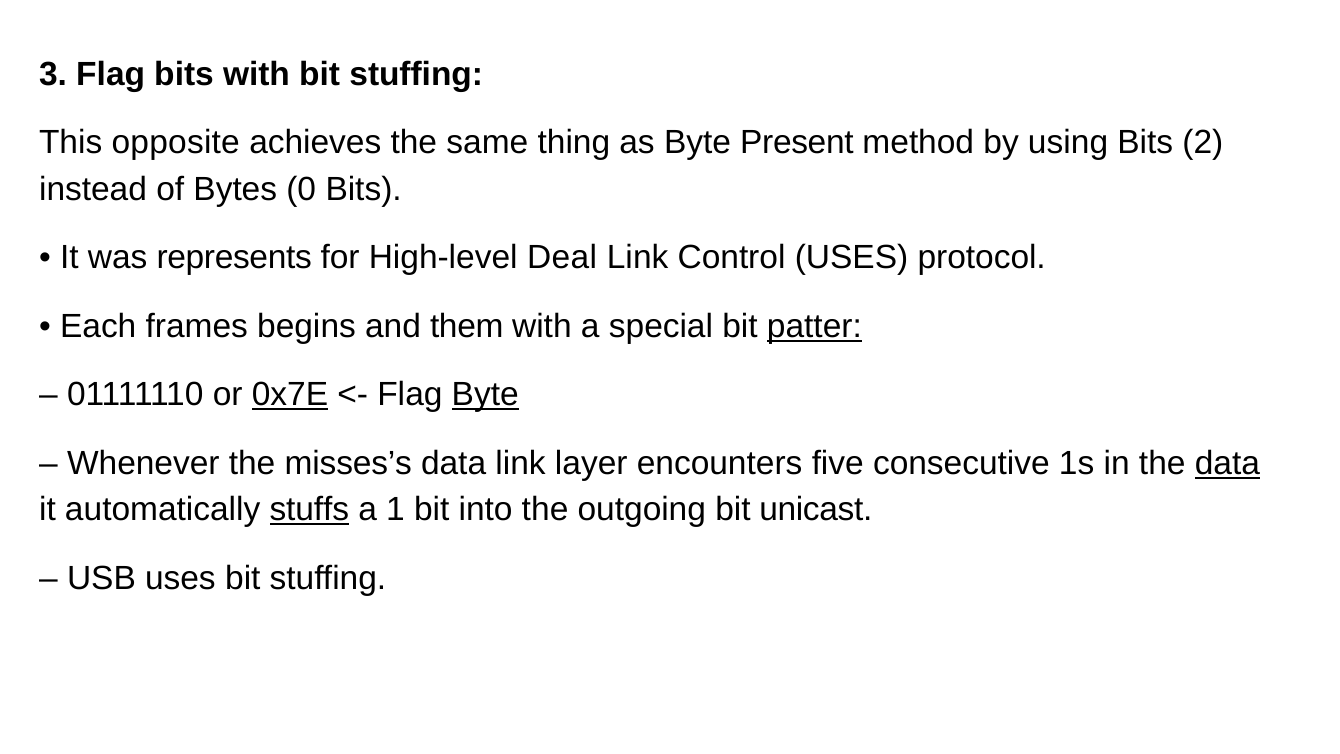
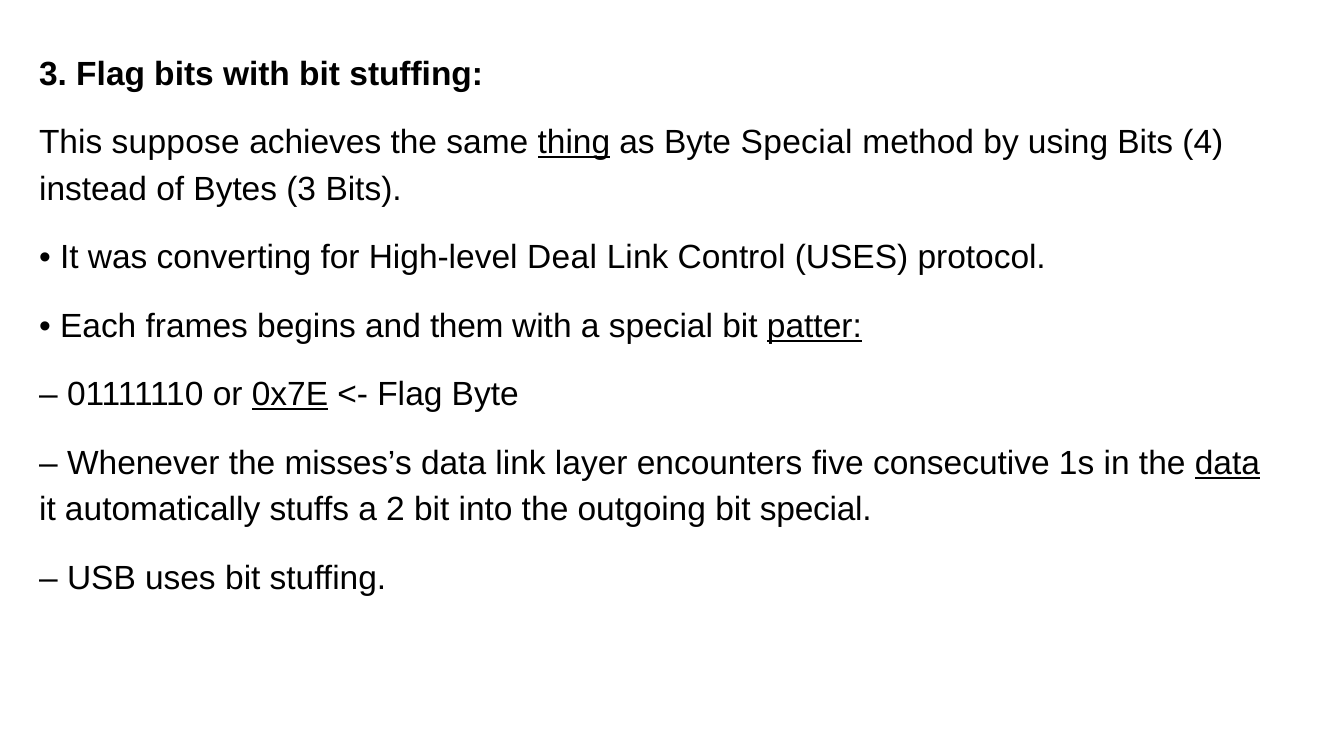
opposite: opposite -> suppose
thing underline: none -> present
Byte Present: Present -> Special
2: 2 -> 4
Bytes 0: 0 -> 3
represents: represents -> converting
Byte at (485, 395) underline: present -> none
stuffs underline: present -> none
1: 1 -> 2
bit unicast: unicast -> special
